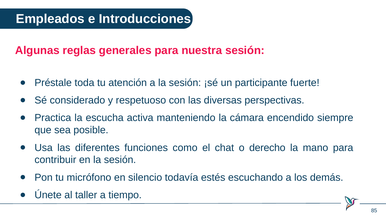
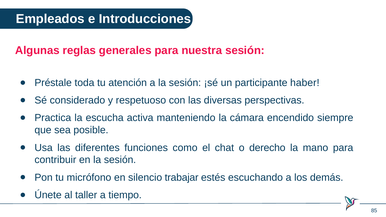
fuerte: fuerte -> haber
todavía: todavía -> trabajar
